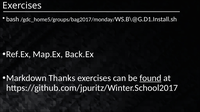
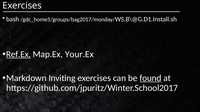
Ref.Ex underline: none -> present
Back.Ex: Back.Ex -> Your.Ex
Thanks: Thanks -> Inviting
